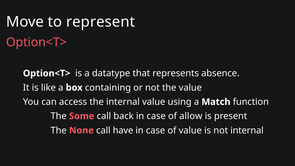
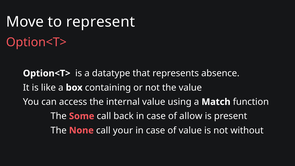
have: have -> your
not internal: internal -> without
